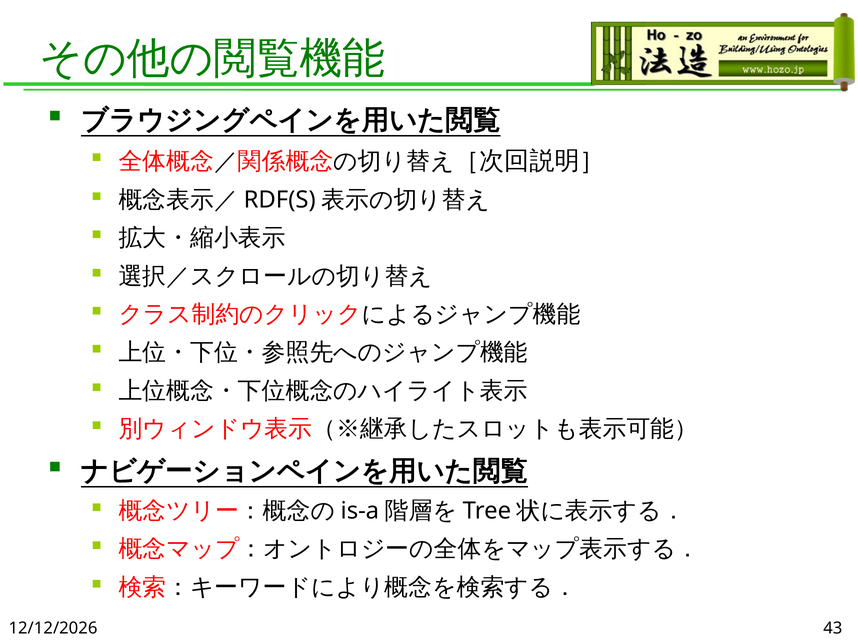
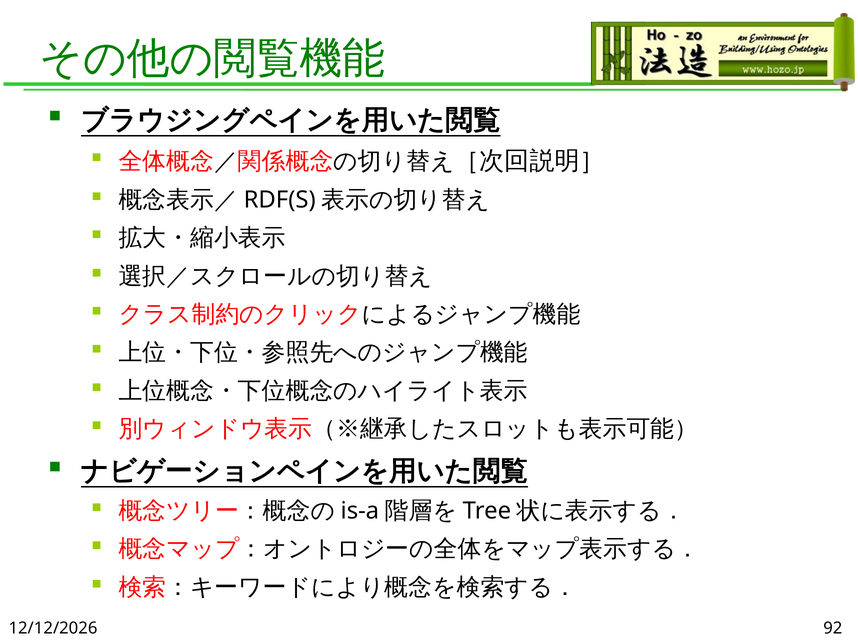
43: 43 -> 92
